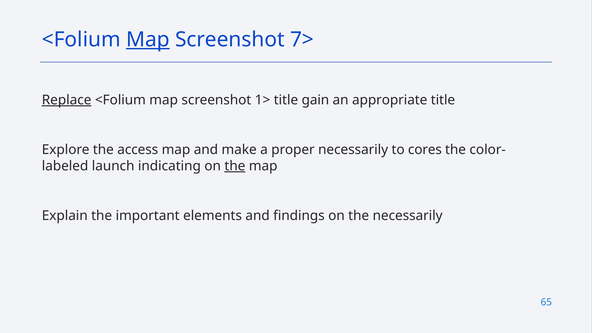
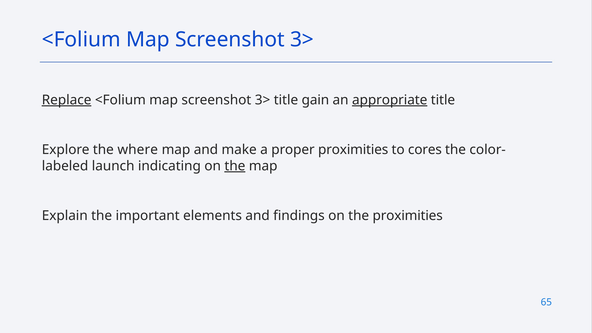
Map at (148, 40) underline: present -> none
7> at (302, 40): 7> -> 3>
1> at (263, 100): 1> -> 3>
appropriate underline: none -> present
access: access -> where
proper necessarily: necessarily -> proximities
the necessarily: necessarily -> proximities
